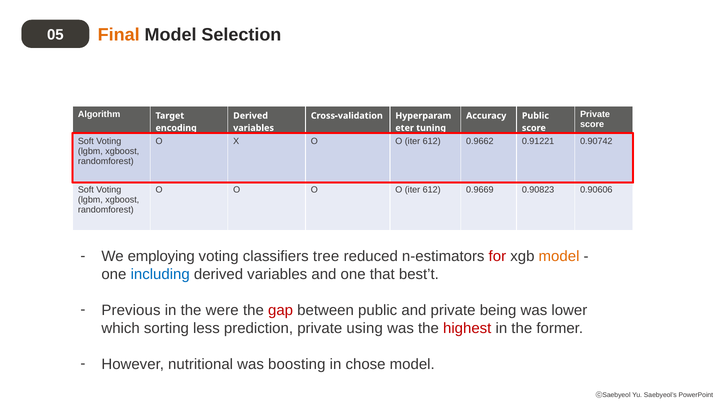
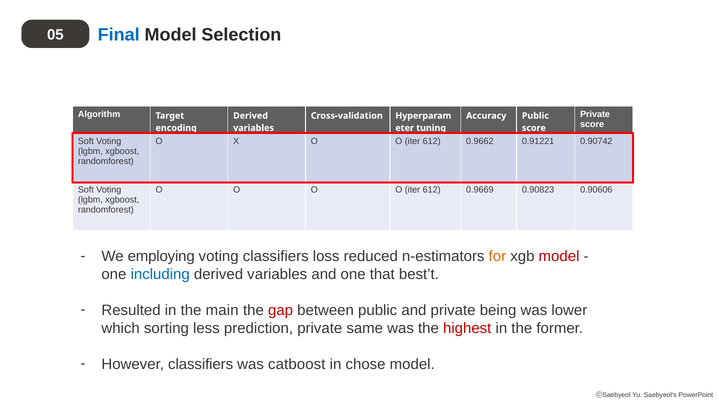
Final colour: orange -> blue
tree: tree -> loss
for colour: red -> orange
model at (559, 257) colour: orange -> red
Previous: Previous -> Resulted
were: were -> main
using: using -> same
However nutritional: nutritional -> classifiers
boosting: boosting -> catboost
